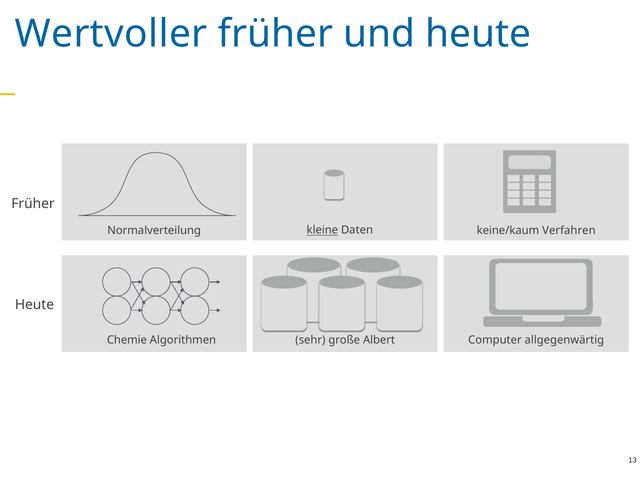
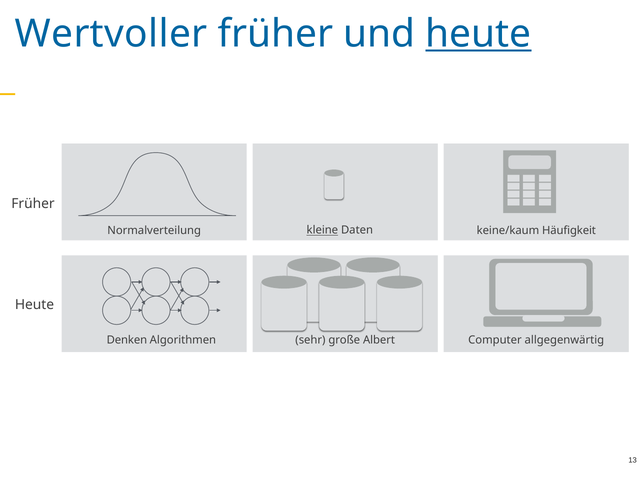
heute at (478, 34) underline: none -> present
Verfahren: Verfahren -> Häufigkeit
Chemie: Chemie -> Denken
